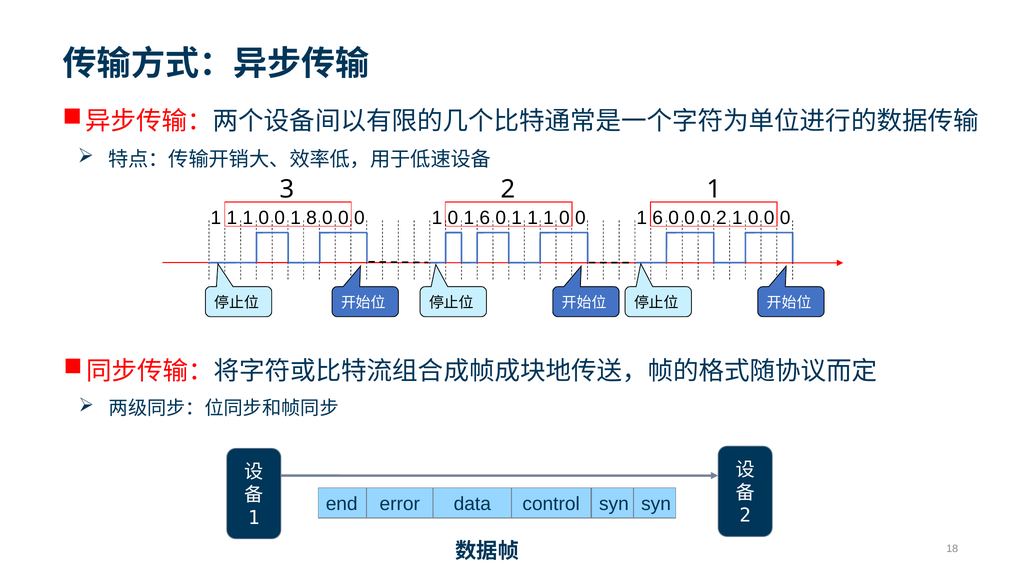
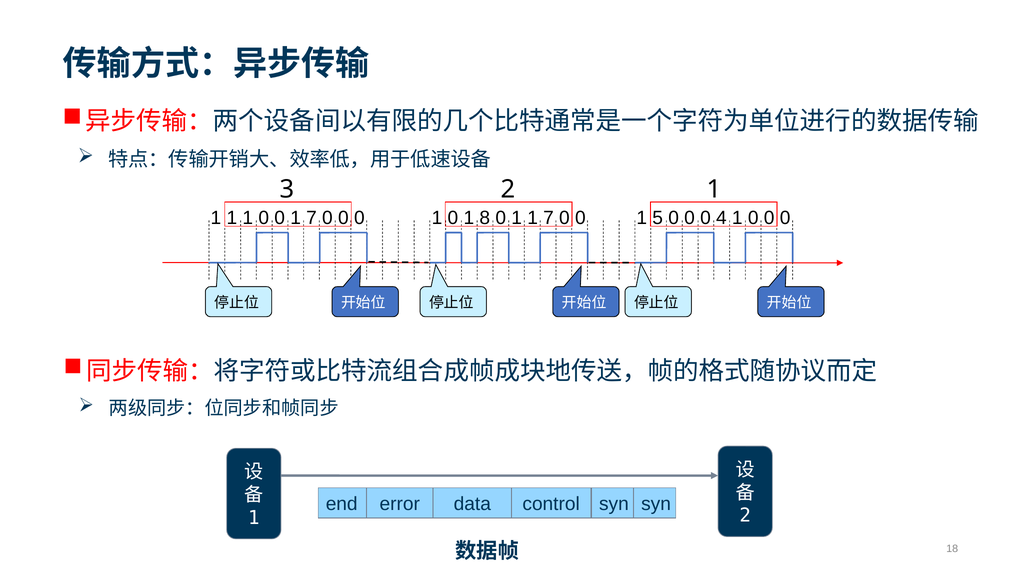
0 1 8: 8 -> 7
0 1 6: 6 -> 8
1 at (549, 218): 1 -> 7
6 at (658, 218): 6 -> 5
0 2: 2 -> 4
